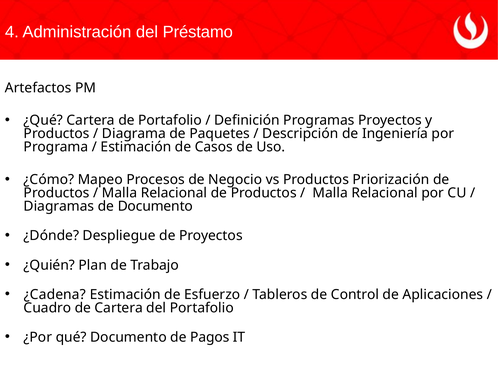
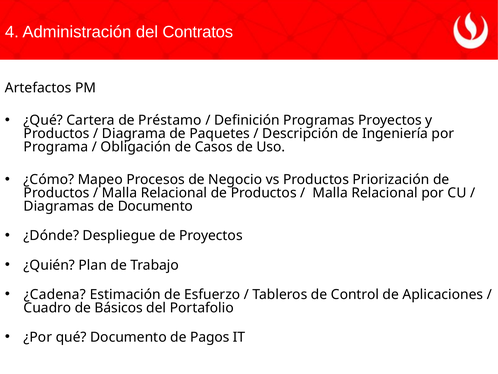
Préstamo: Préstamo -> Contratos
de Portafolio: Portafolio -> Préstamo
Estimación at (136, 147): Estimación -> Obligación
de Cartera: Cartera -> Básicos
